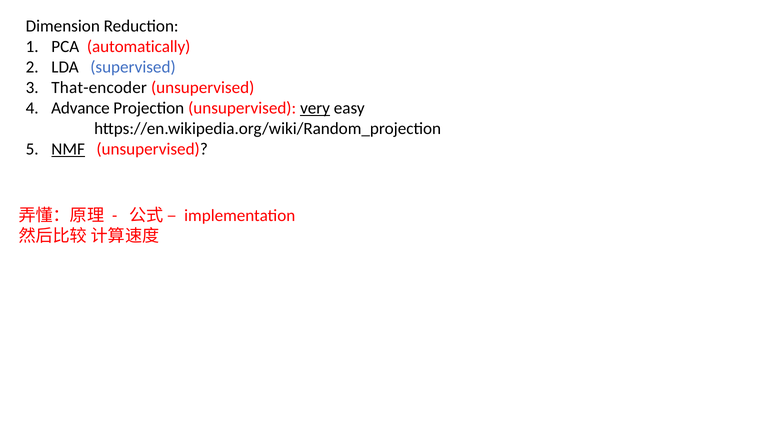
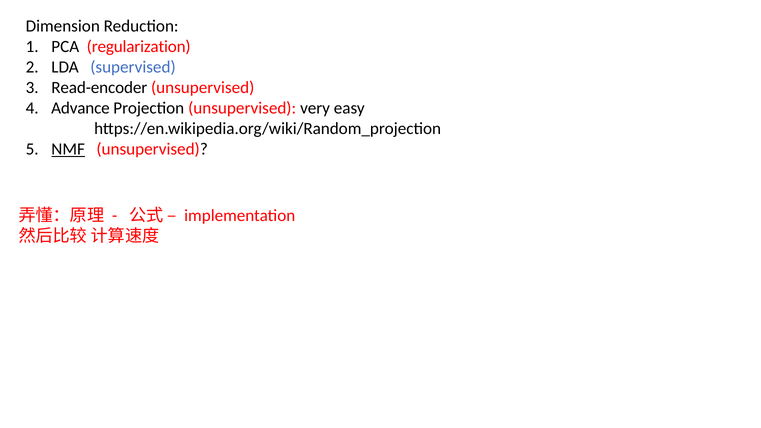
automatically: automatically -> regularization
That-encoder: That-encoder -> Read-encoder
very underline: present -> none
